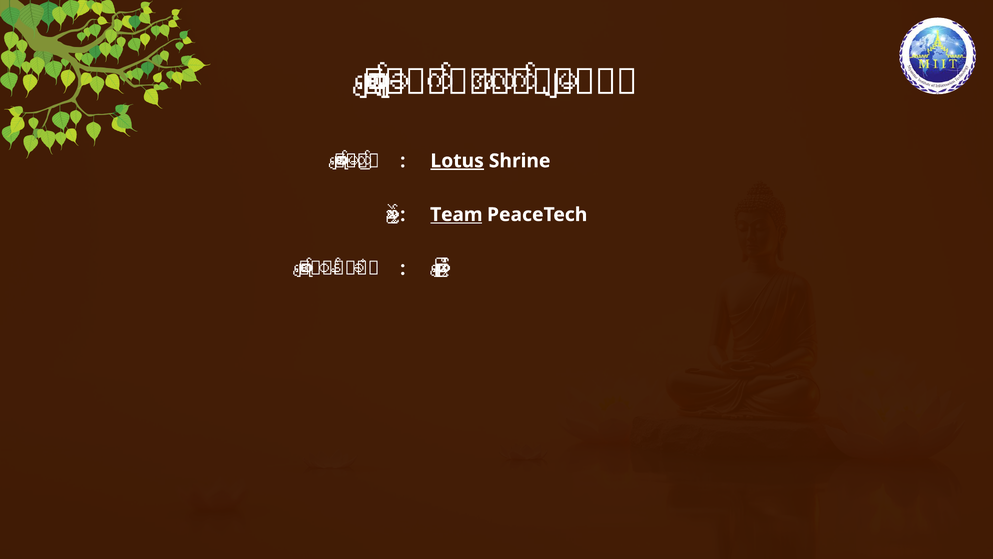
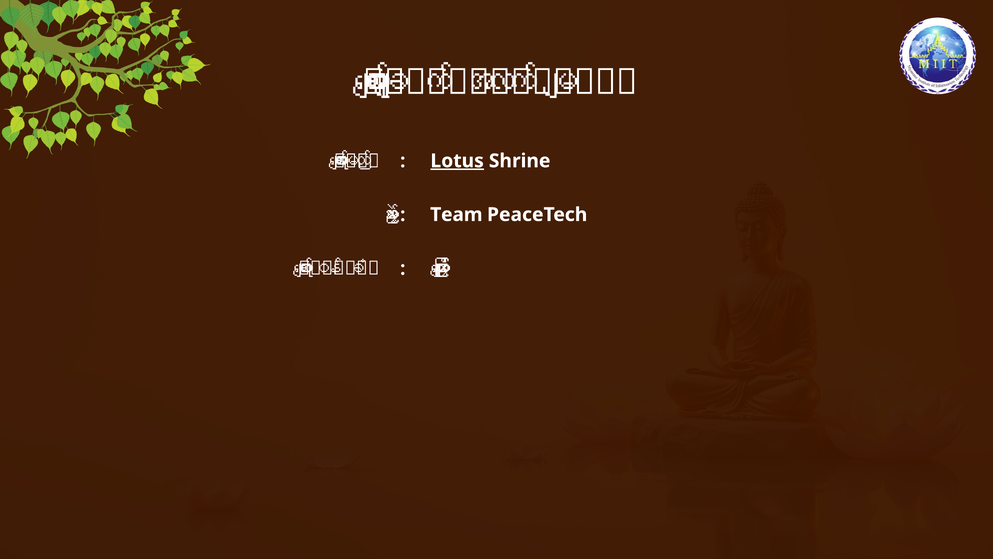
Team underline: present -> none
